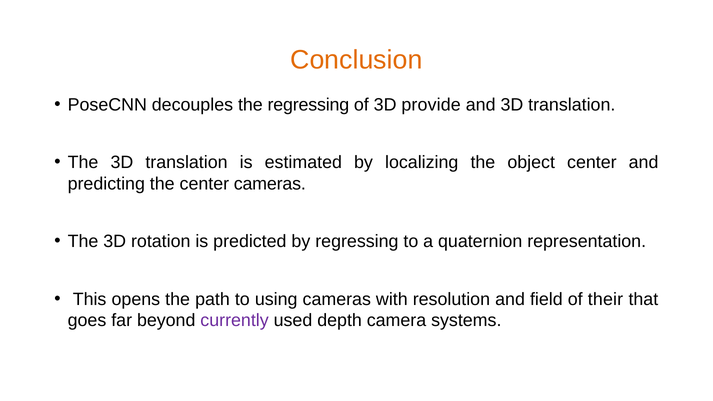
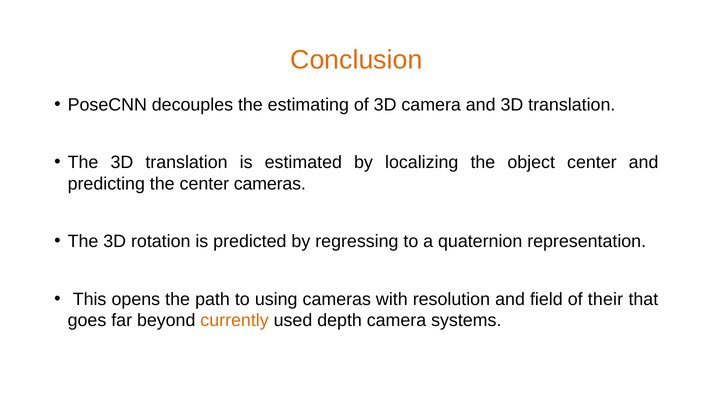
the regressing: regressing -> estimating
3D provide: provide -> camera
currently colour: purple -> orange
